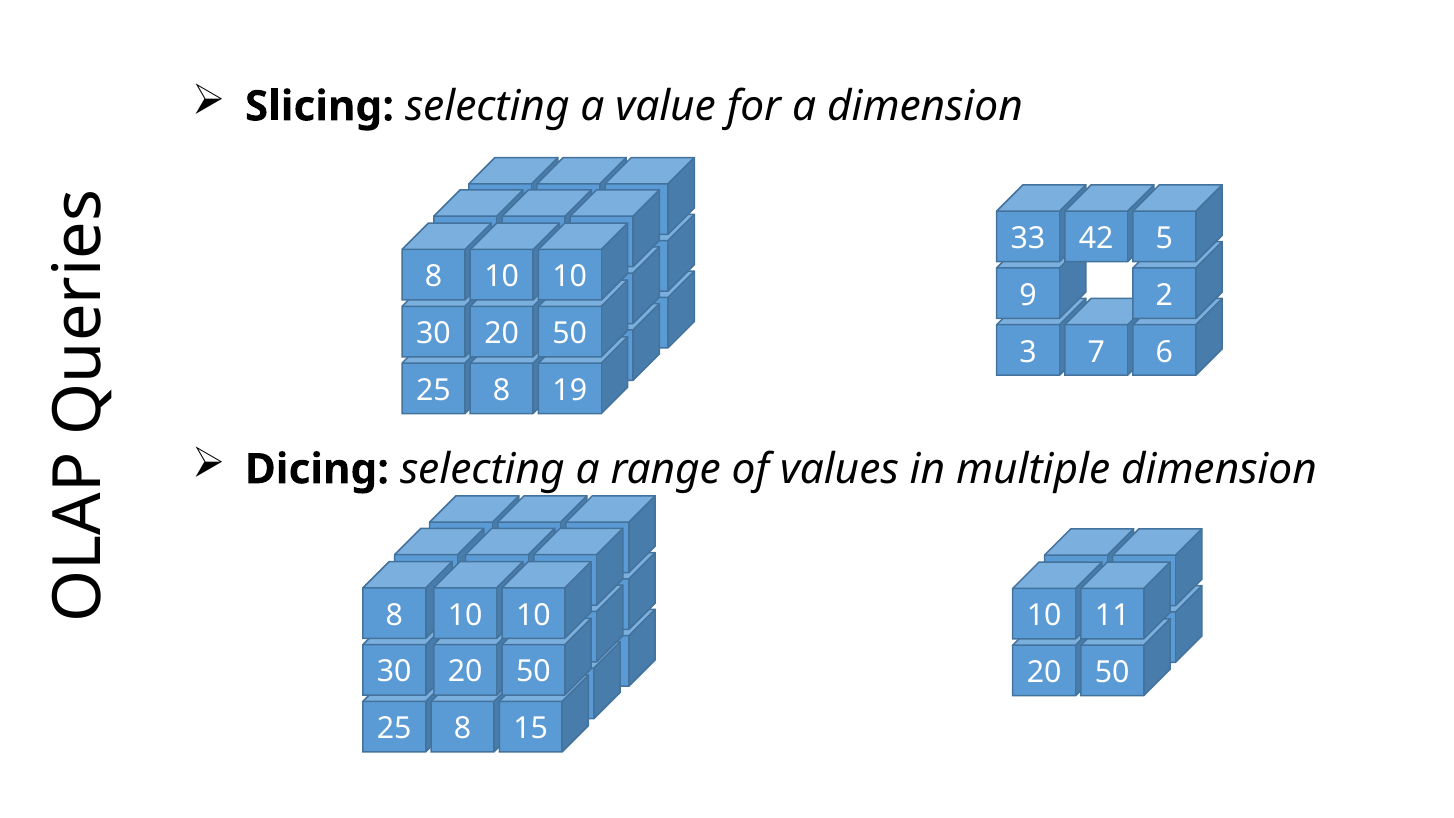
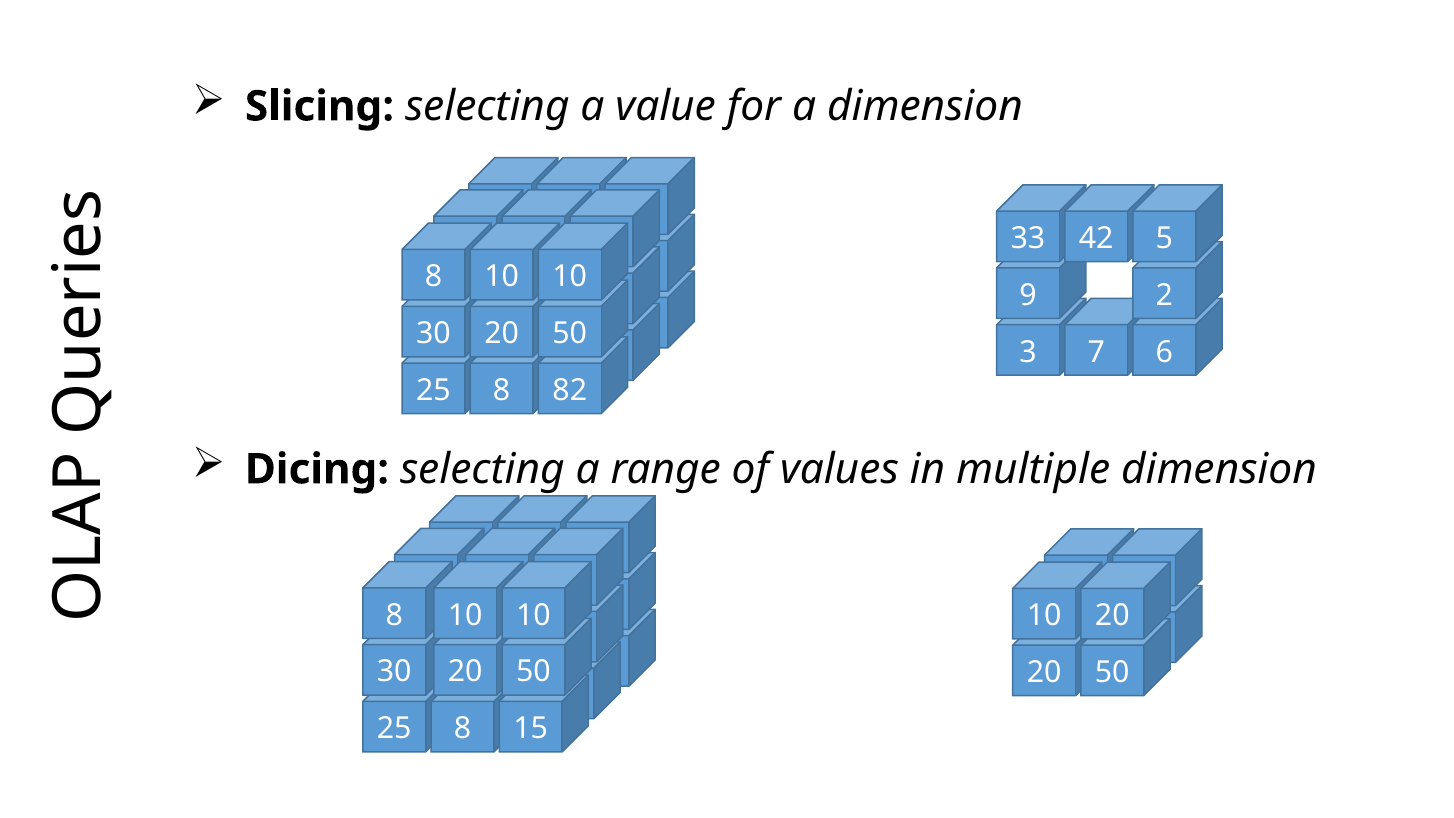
19: 19 -> 82
10 11: 11 -> 20
